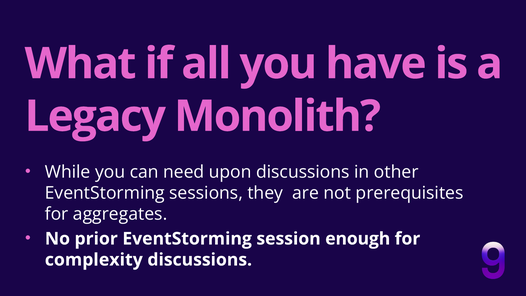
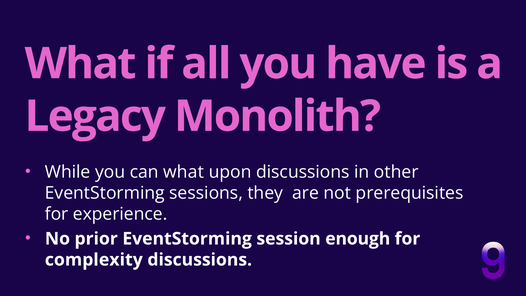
can need: need -> what
aggregates: aggregates -> experience
